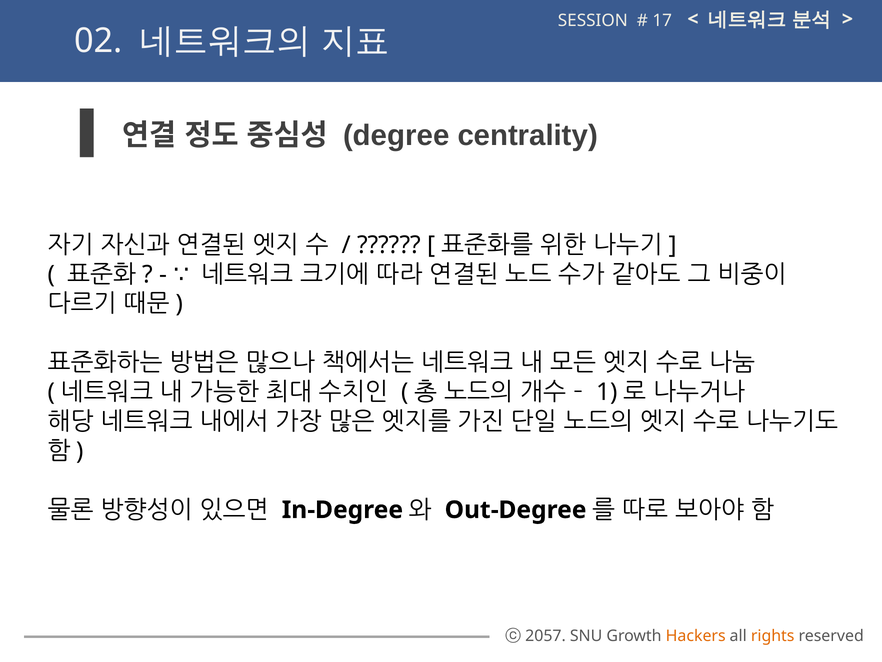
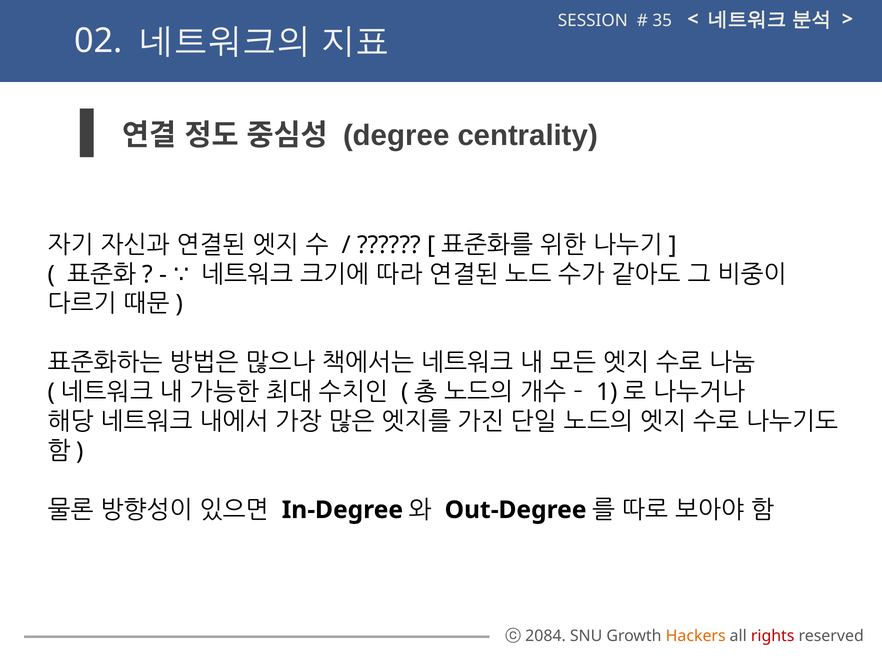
17: 17 -> 35
2057: 2057 -> 2084
rights colour: orange -> red
